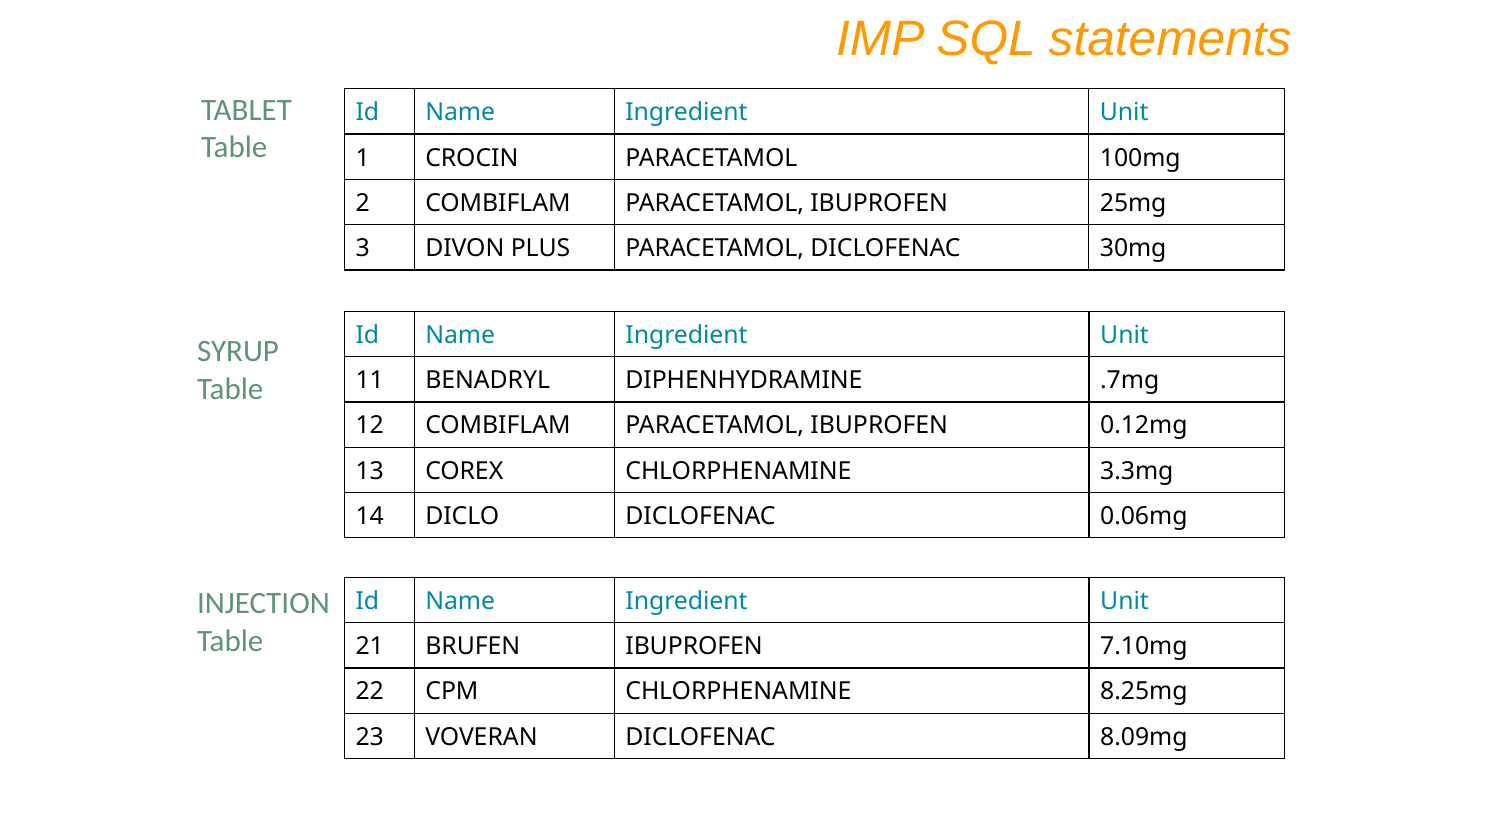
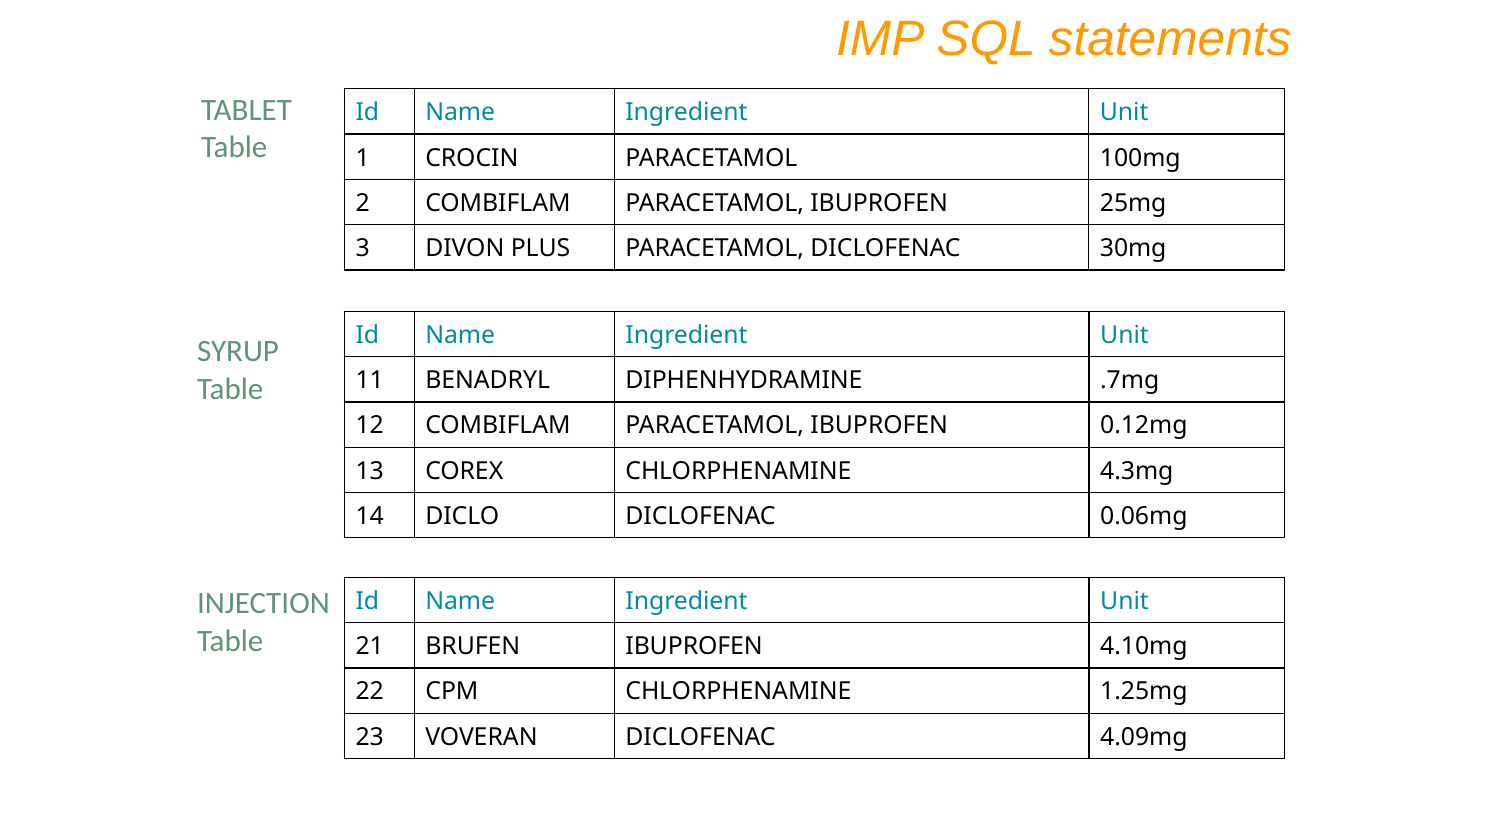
3.3mg: 3.3mg -> 4.3mg
7.10mg: 7.10mg -> 4.10mg
8.25mg: 8.25mg -> 1.25mg
8.09mg: 8.09mg -> 4.09mg
